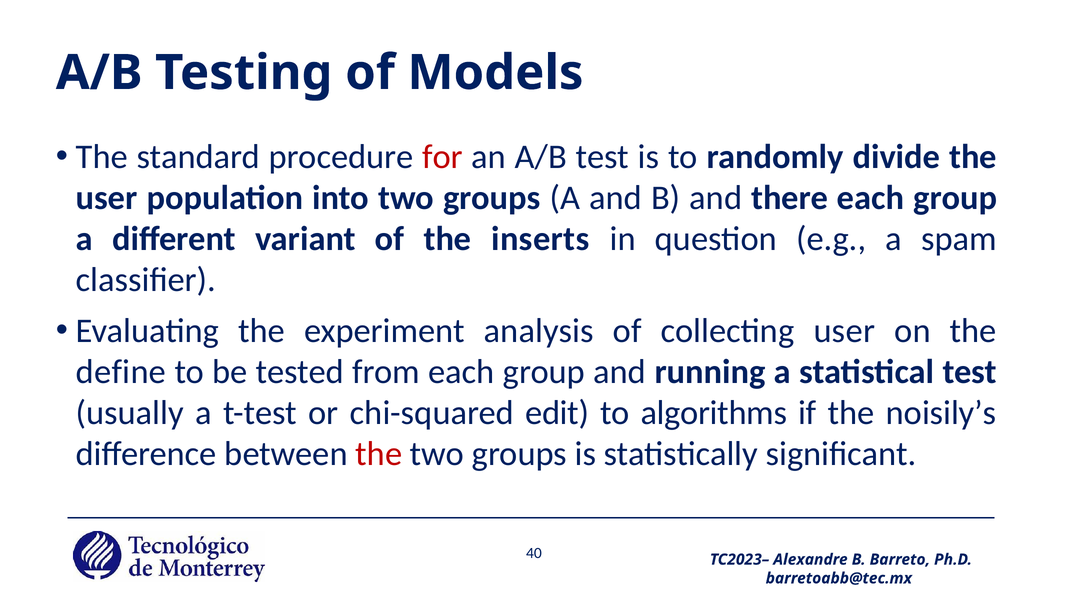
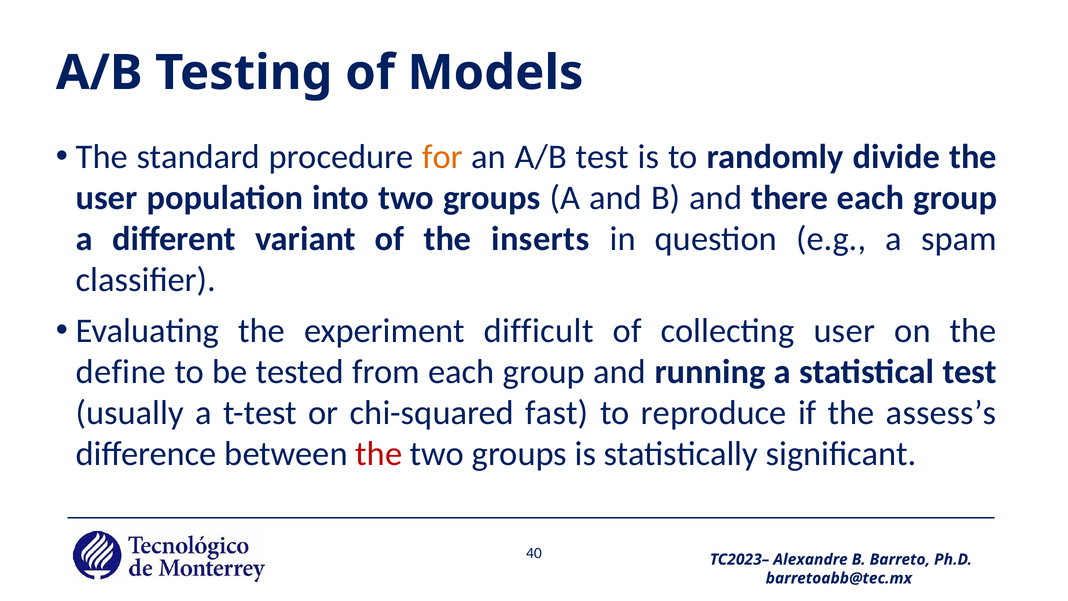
for colour: red -> orange
analysis: analysis -> difficult
edit: edit -> fast
algorithms: algorithms -> reproduce
noisily’s: noisily’s -> assess’s
